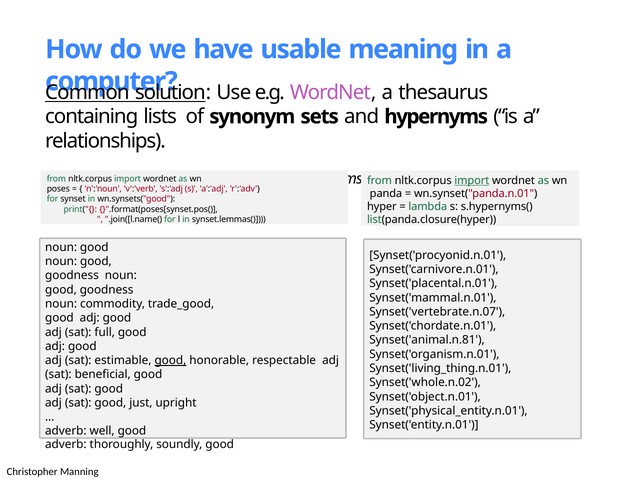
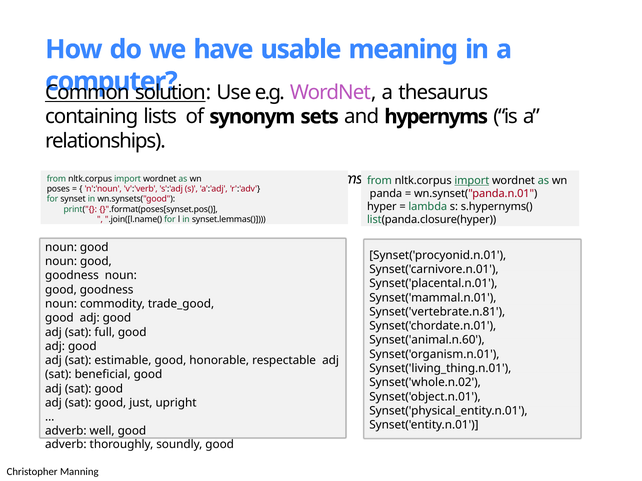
Synset('vertebrate.n.07: Synset('vertebrate.n.07 -> Synset('vertebrate.n.81
Synset('animal.n.81: Synset('animal.n.81 -> Synset('animal.n.60
good at (170, 361) underline: present -> none
